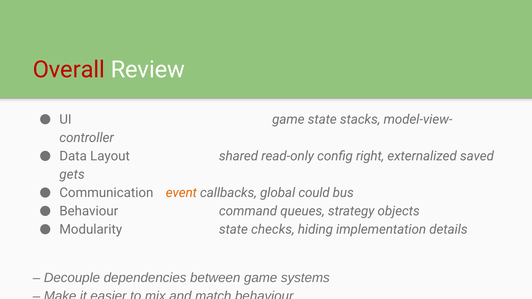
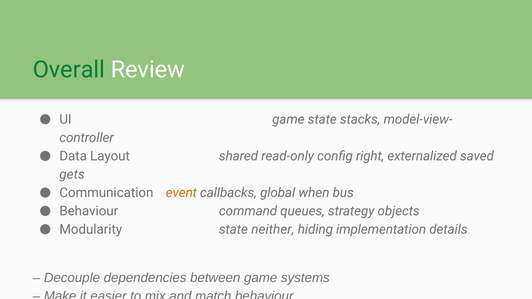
Overall colour: red -> green
could: could -> when
checks: checks -> neither
